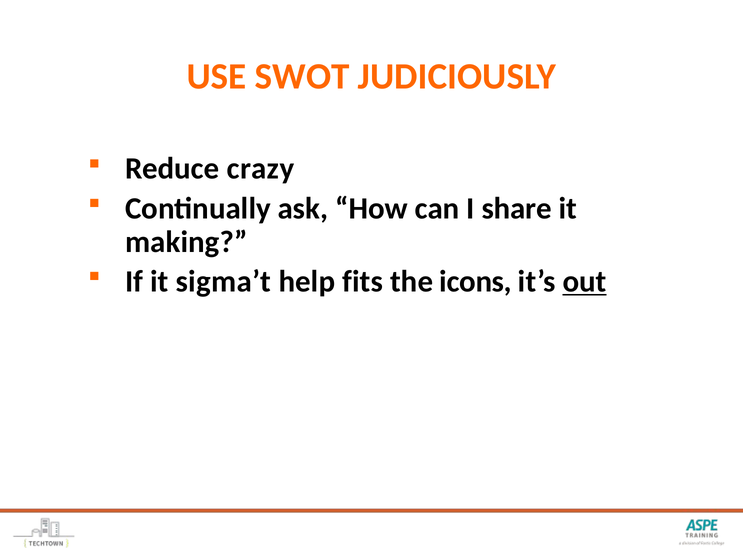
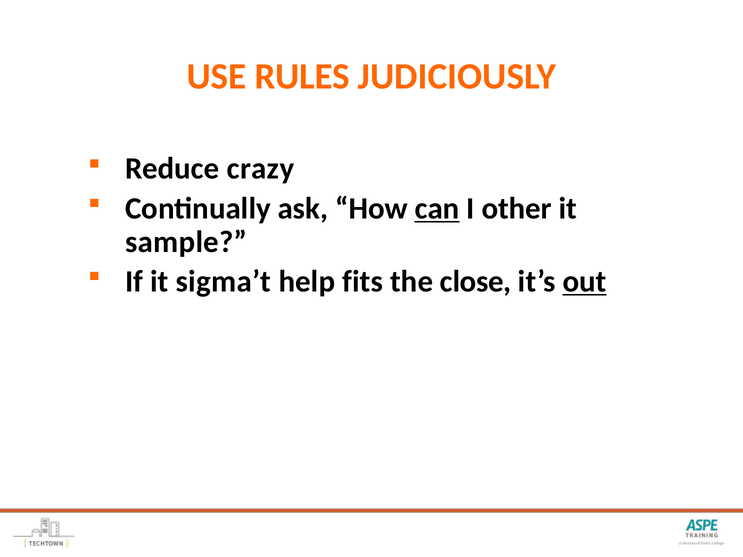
SWOT: SWOT -> RULES
can underline: none -> present
share: share -> other
making: making -> sample
icons: icons -> close
